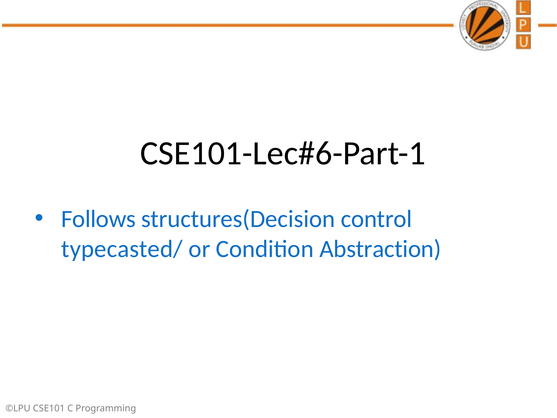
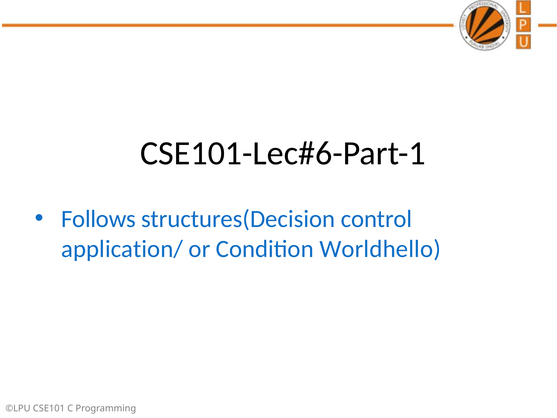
typecasted/: typecasted/ -> application/
Abstraction: Abstraction -> Worldhello
